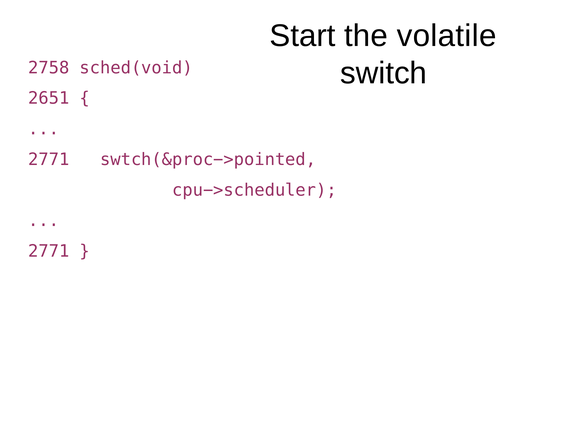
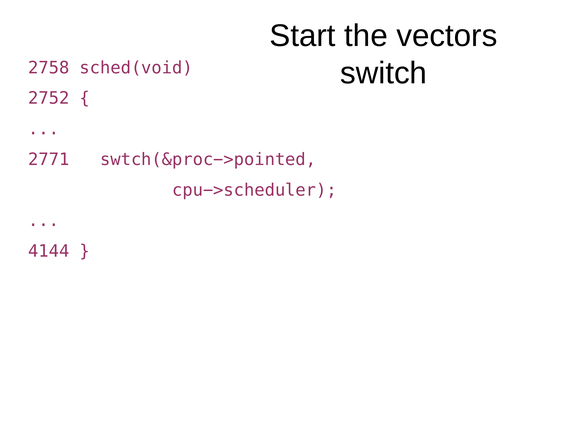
volatile: volatile -> vectors
2651: 2651 -> 2752
2771 at (49, 251): 2771 -> 4144
